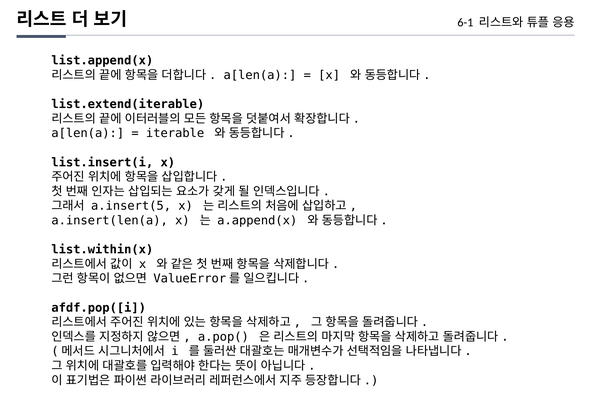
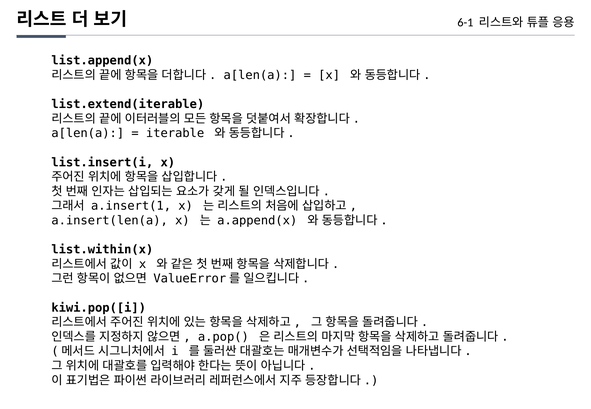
a.insert(5: a.insert(5 -> a.insert(1
afdf.pop([i: afdf.pop([i -> kiwi.pop([i
